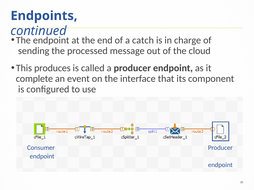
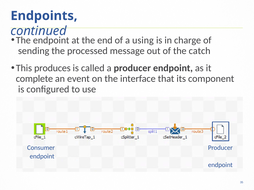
catch: catch -> using
cloud: cloud -> catch
